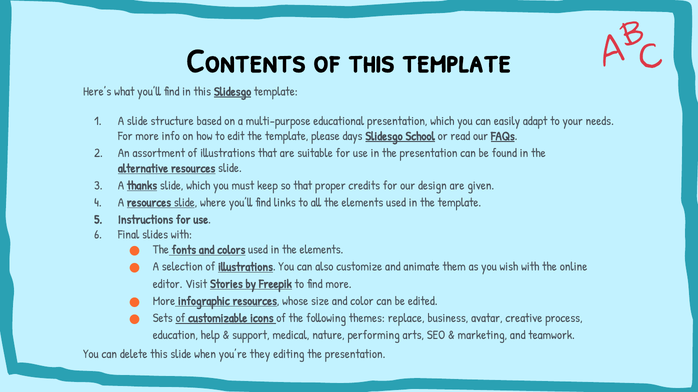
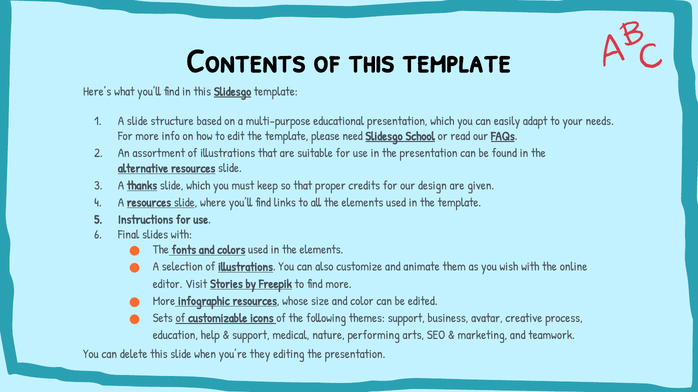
days: days -> need
themes replace: replace -> support
